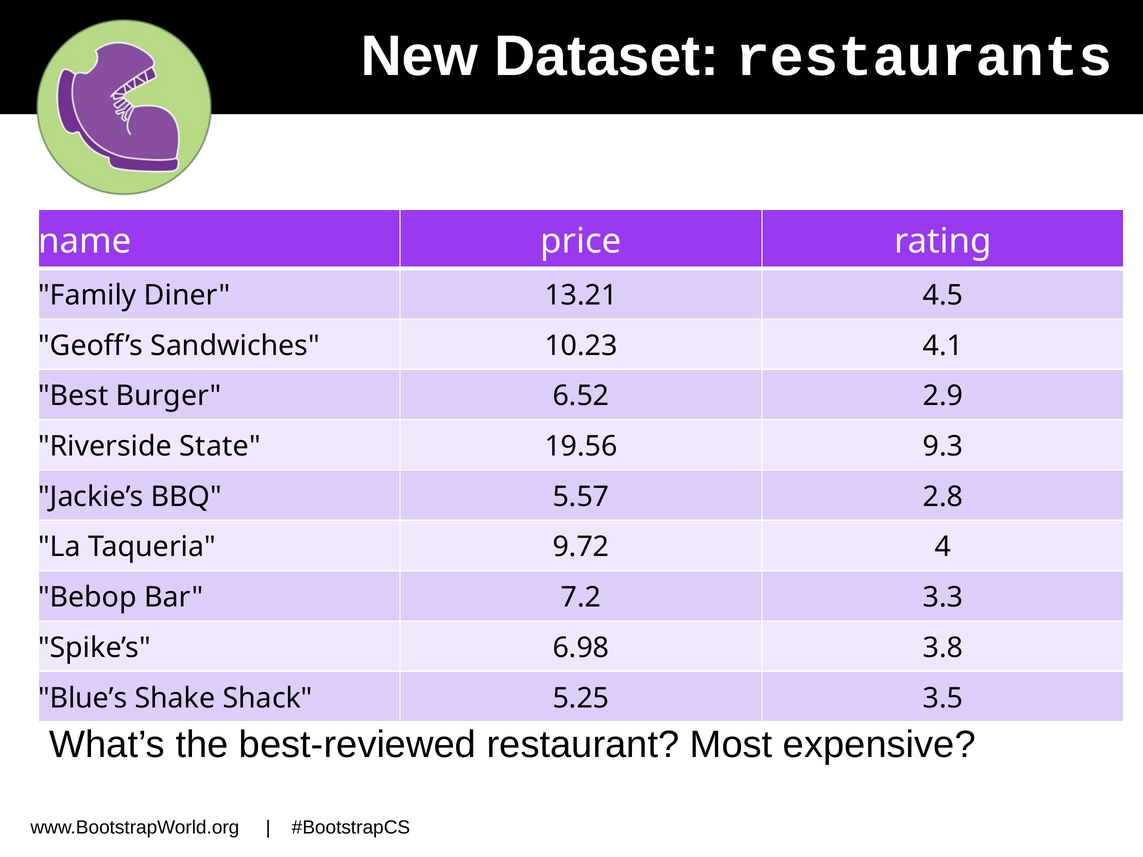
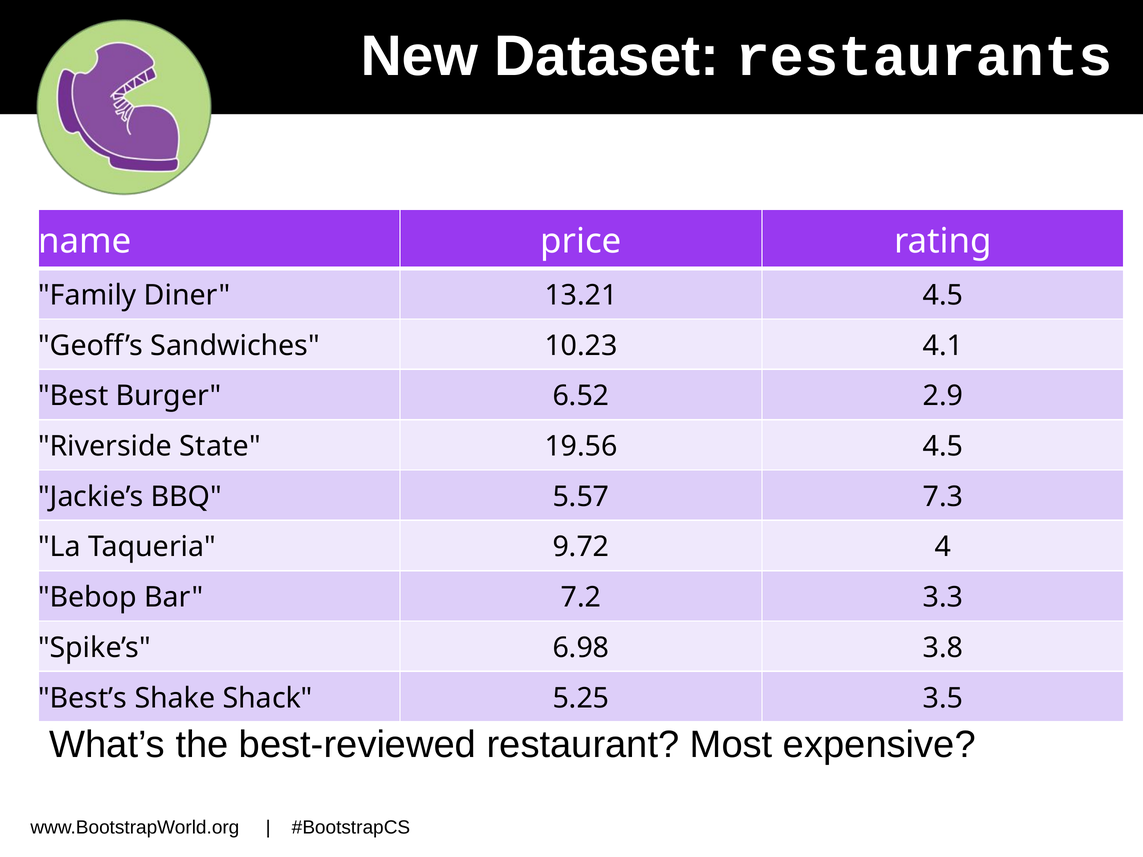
19.56 9.3: 9.3 -> 4.5
2.8: 2.8 -> 7.3
Blue’s: Blue’s -> Best’s
